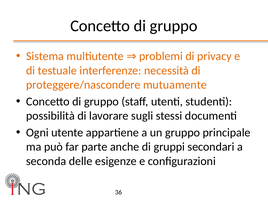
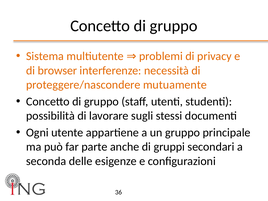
testuale: testuale -> browser
